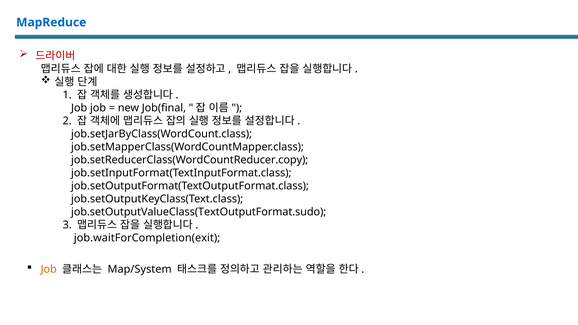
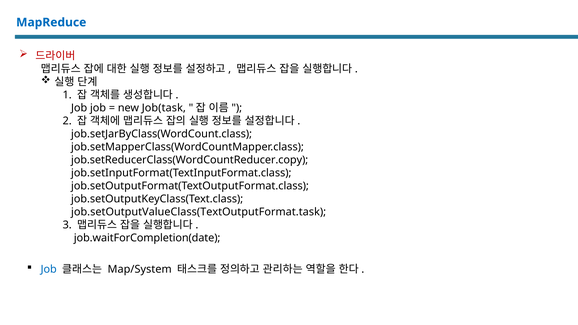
Job(final: Job(final -> Job(task
job.setOutputValueClass(TextOutputFormat.sudo: job.setOutputValueClass(TextOutputFormat.sudo -> job.setOutputValueClass(TextOutputFormat.task
job.waitForCompletion(exit: job.waitForCompletion(exit -> job.waitForCompletion(date
Job at (49, 269) colour: orange -> blue
